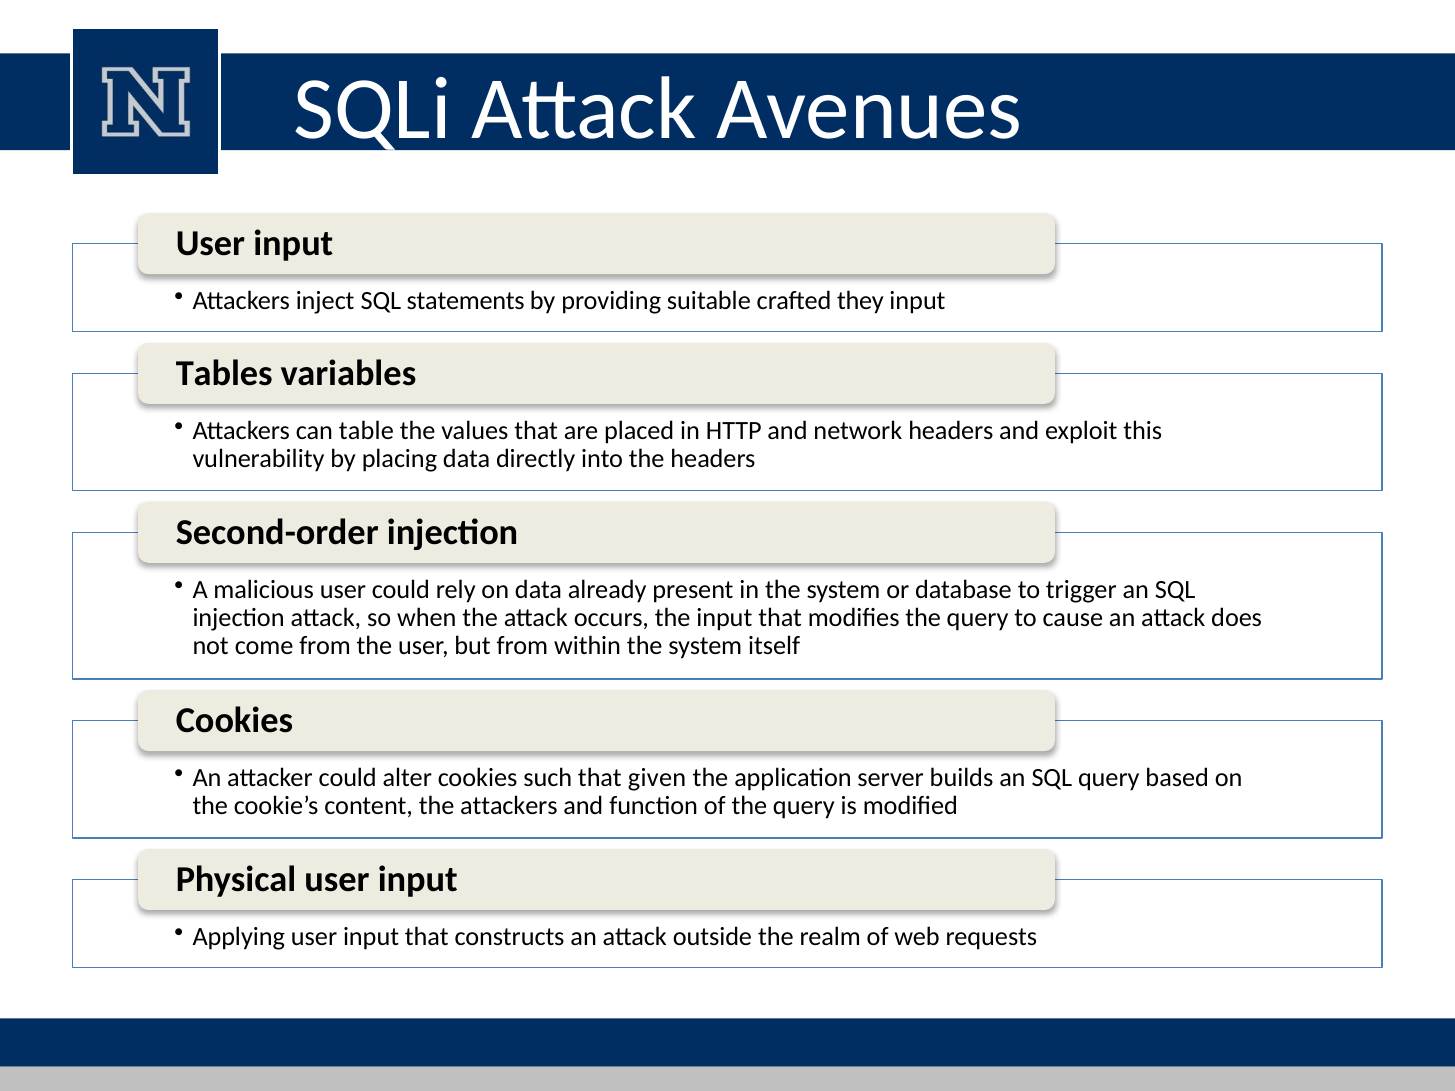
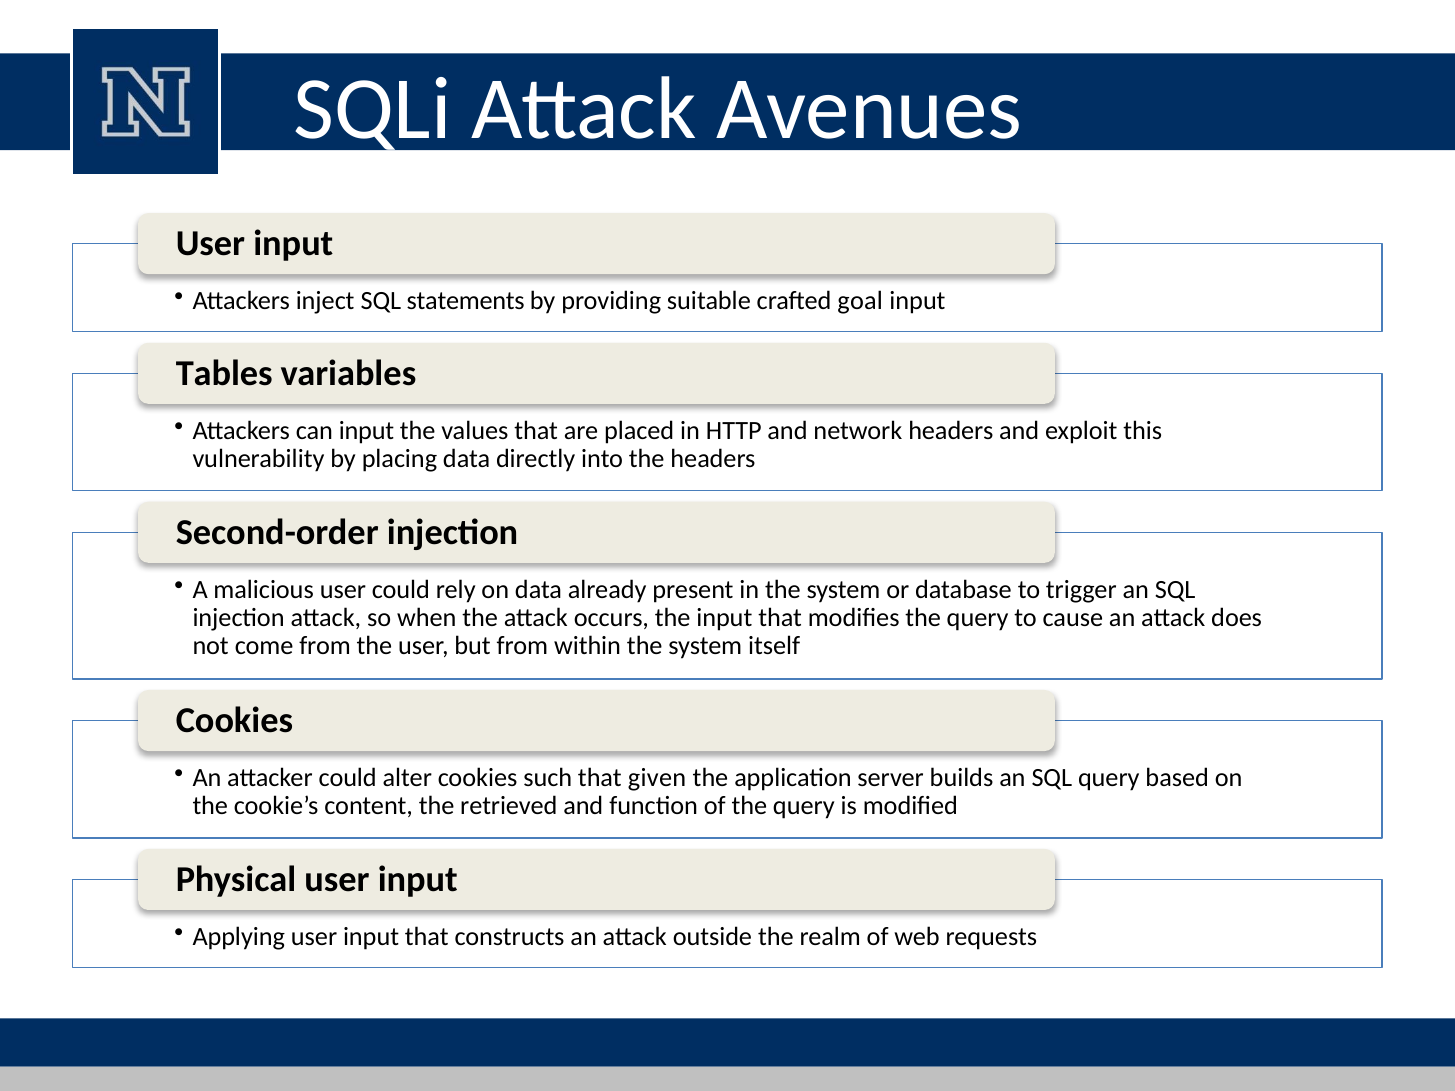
they: they -> goal
can table: table -> input
the attackers: attackers -> retrieved
